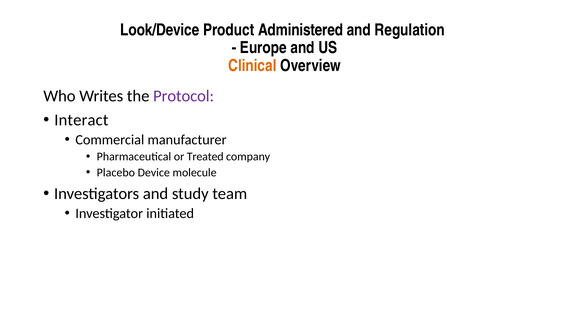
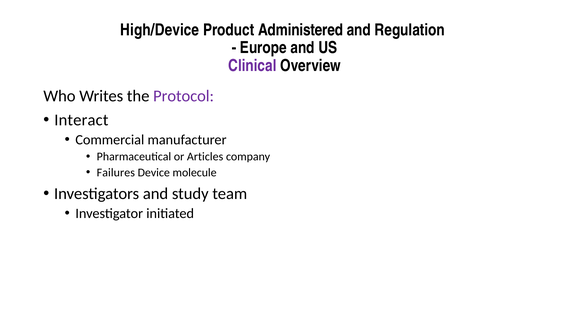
Look/Device: Look/Device -> High/Device
Clinical colour: orange -> purple
Treated: Treated -> Articles
Placebo: Placebo -> Failures
